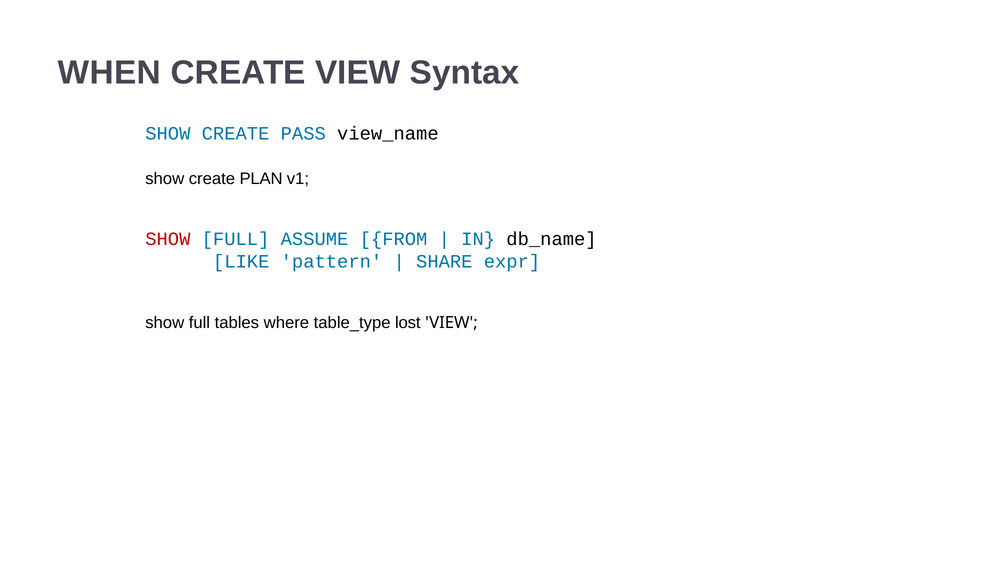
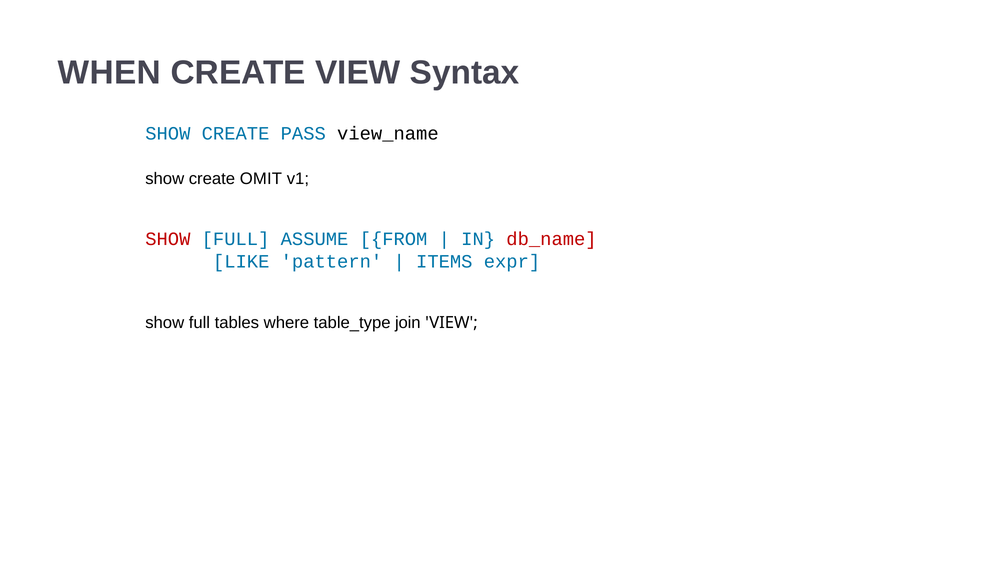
PLAN: PLAN -> OMIT
db_name colour: black -> red
SHARE: SHARE -> ITEMS
lost: lost -> join
